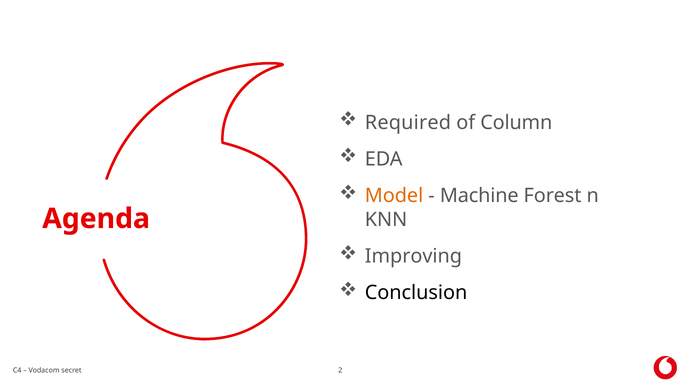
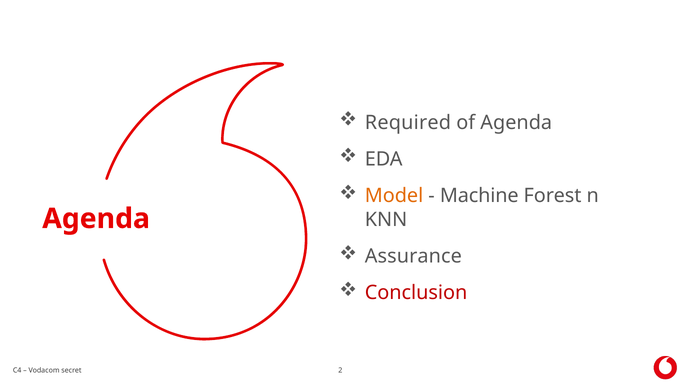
of Column: Column -> Agenda
Improving: Improving -> Assurance
Conclusion colour: black -> red
